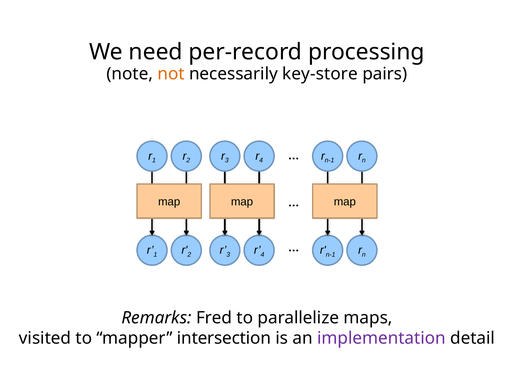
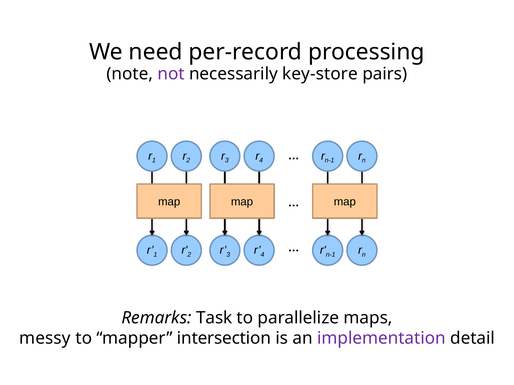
not colour: orange -> purple
Fred: Fred -> Task
visited: visited -> messy
